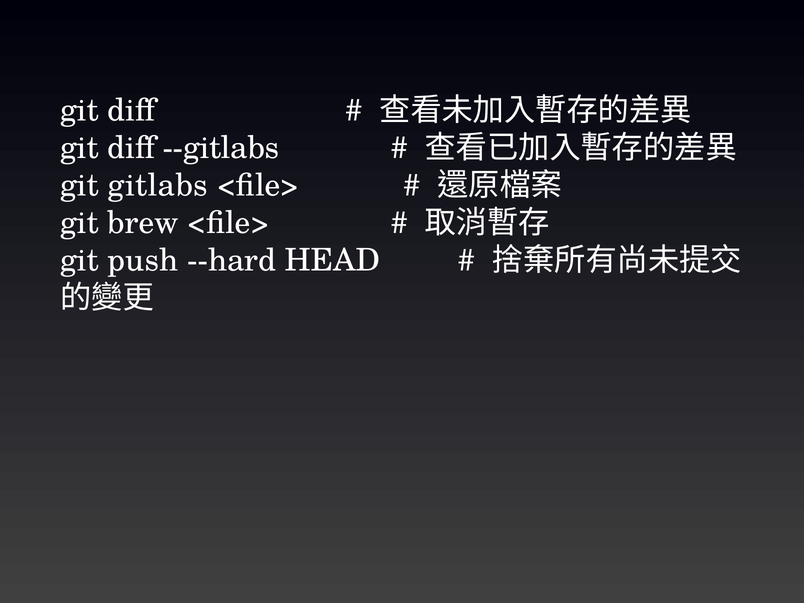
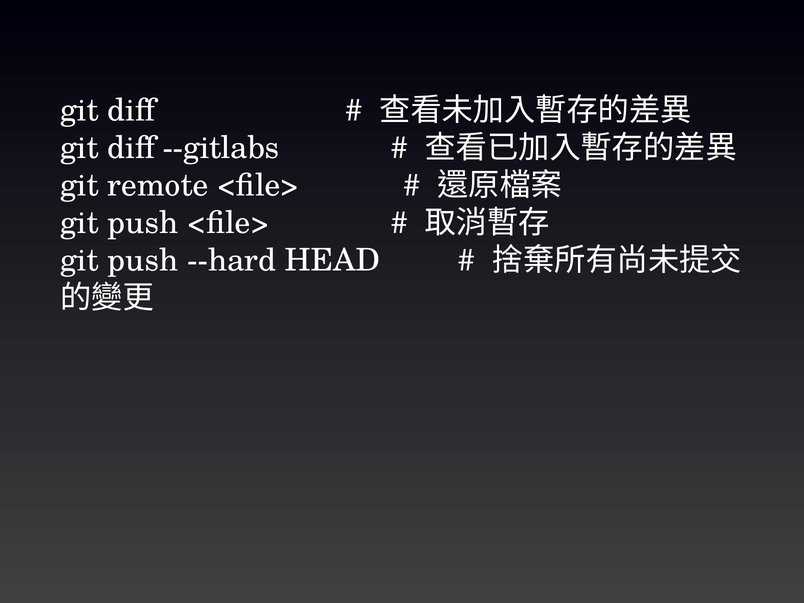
gitlabs: gitlabs -> remote
brew at (143, 223): brew -> push
